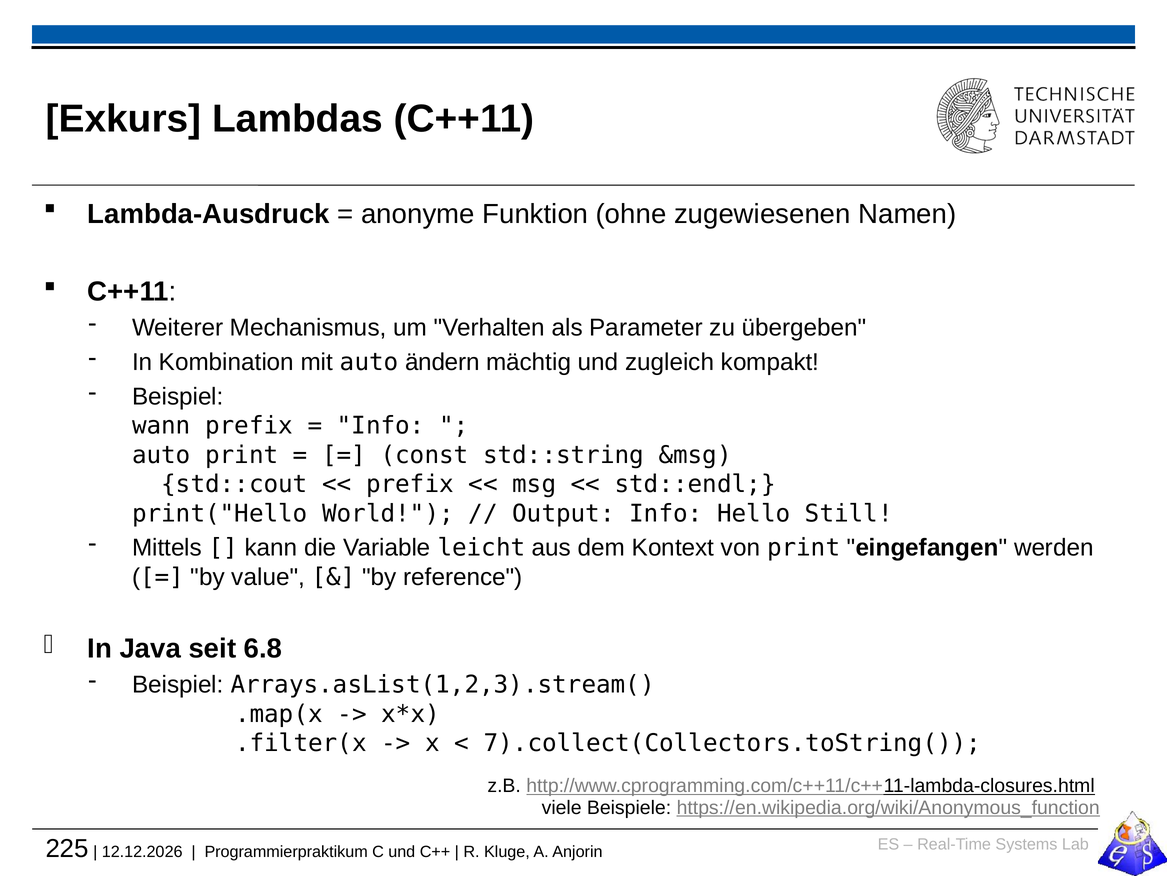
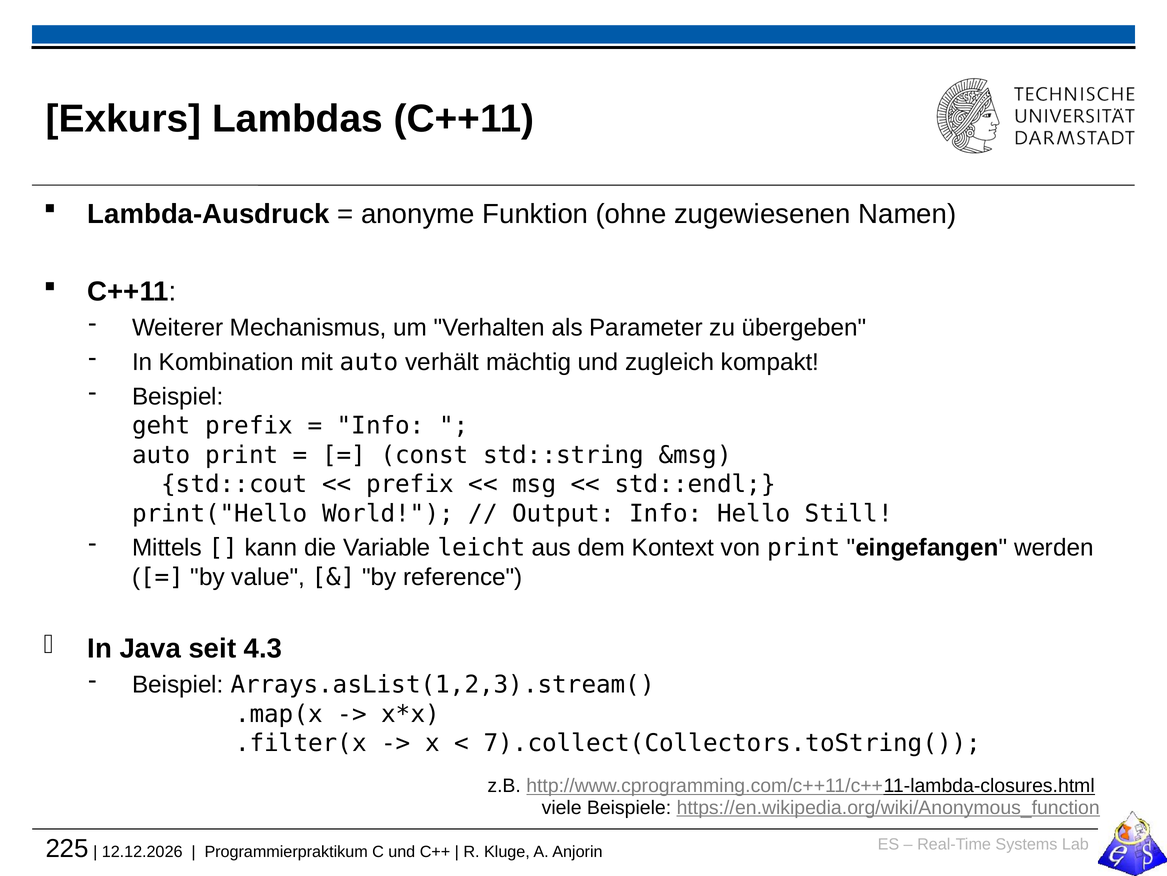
ändern: ändern -> verhält
wann: wann -> geht
6.8: 6.8 -> 4.3
